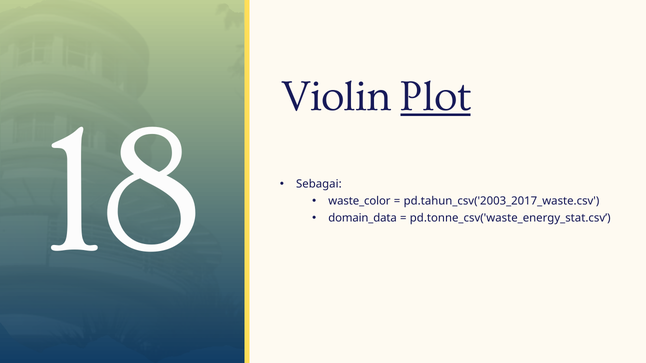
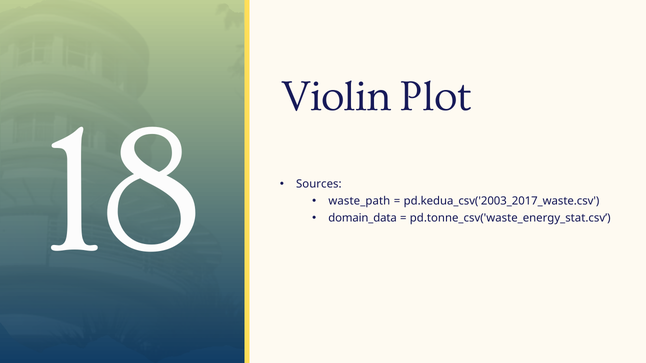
Plot underline: present -> none
Sebagai: Sebagai -> Sources
waste_color: waste_color -> waste_path
pd.tahun_csv('2003_2017_waste.csv: pd.tahun_csv('2003_2017_waste.csv -> pd.kedua_csv('2003_2017_waste.csv
